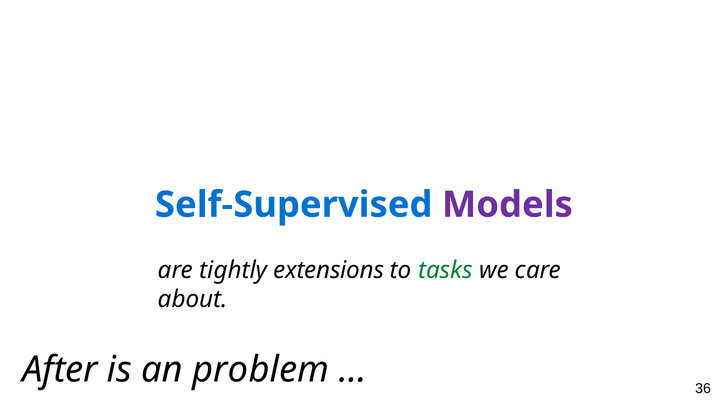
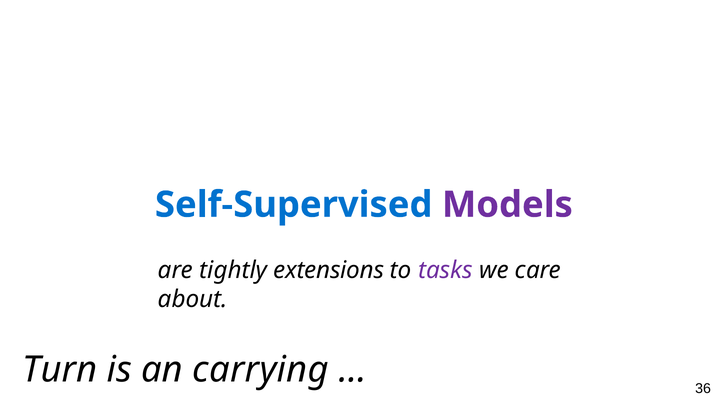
tasks colour: green -> purple
After: After -> Turn
problem: problem -> carrying
